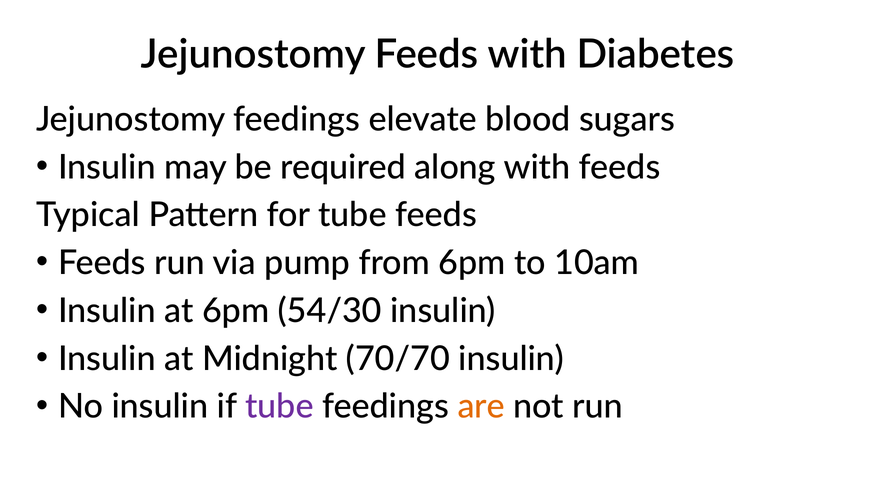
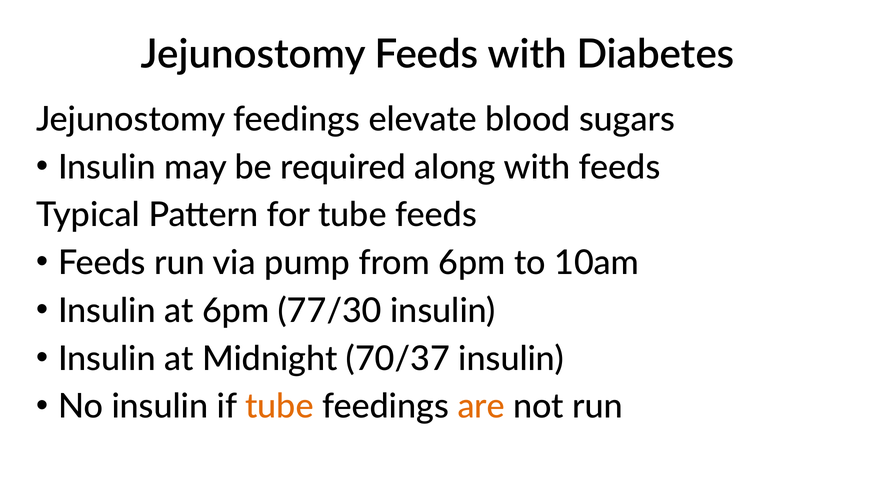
54/30: 54/30 -> 77/30
70/70: 70/70 -> 70/37
tube at (279, 407) colour: purple -> orange
